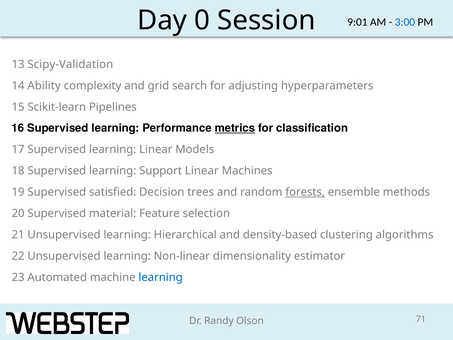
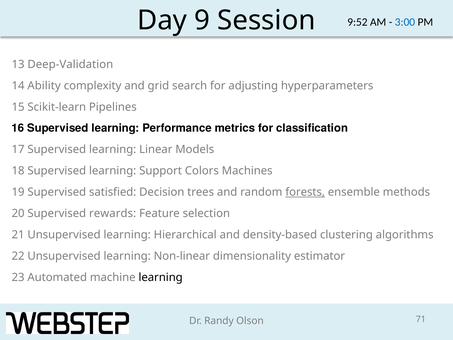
0: 0 -> 9
9:01: 9:01 -> 9:52
Scipy-Validation: Scipy-Validation -> Deep-Validation
metrics underline: present -> none
Support Linear: Linear -> Colors
material: material -> rewards
learning at (161, 277) colour: blue -> black
